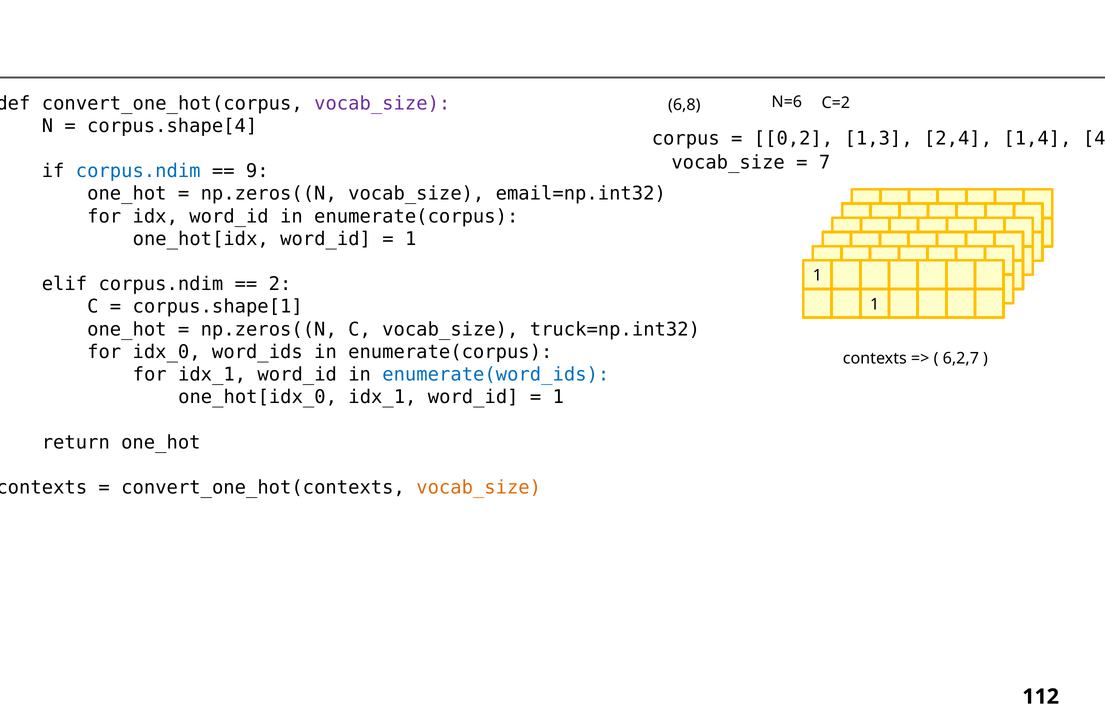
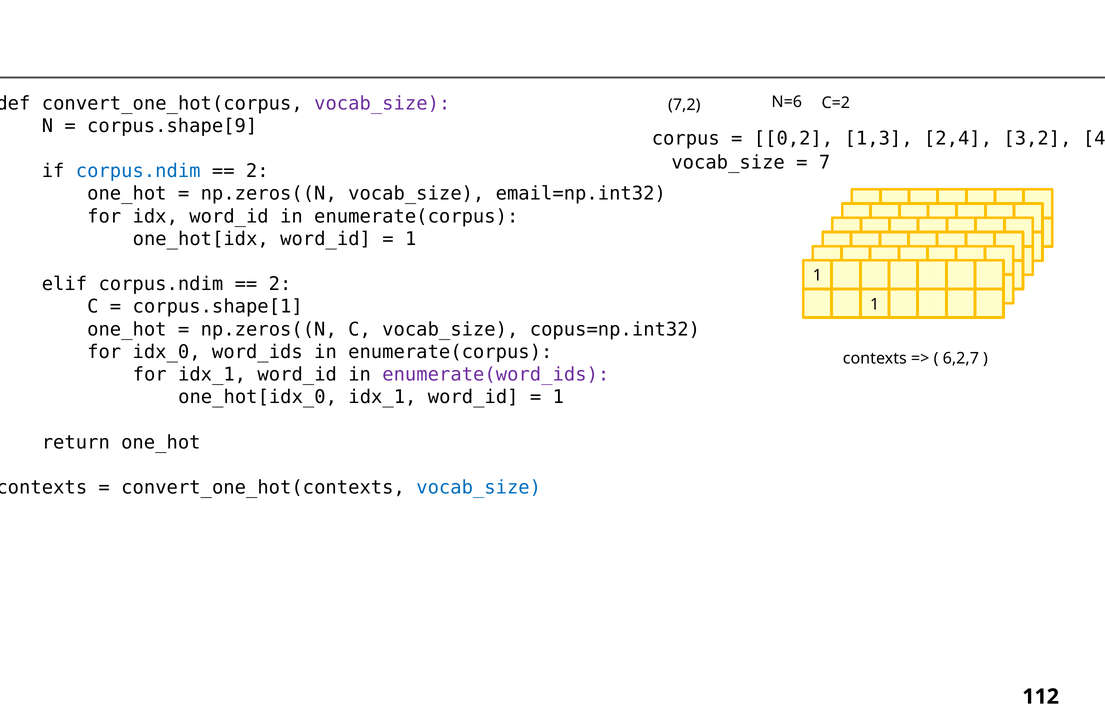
6,8: 6,8 -> 7,2
corpus.shape[4: corpus.shape[4 -> corpus.shape[9
1,4: 1,4 -> 3,2
9 at (257, 171): 9 -> 2
truck=np.int32: truck=np.int32 -> copus=np.int32
enumerate(word_ids colour: blue -> purple
vocab_size at (479, 487) colour: orange -> blue
